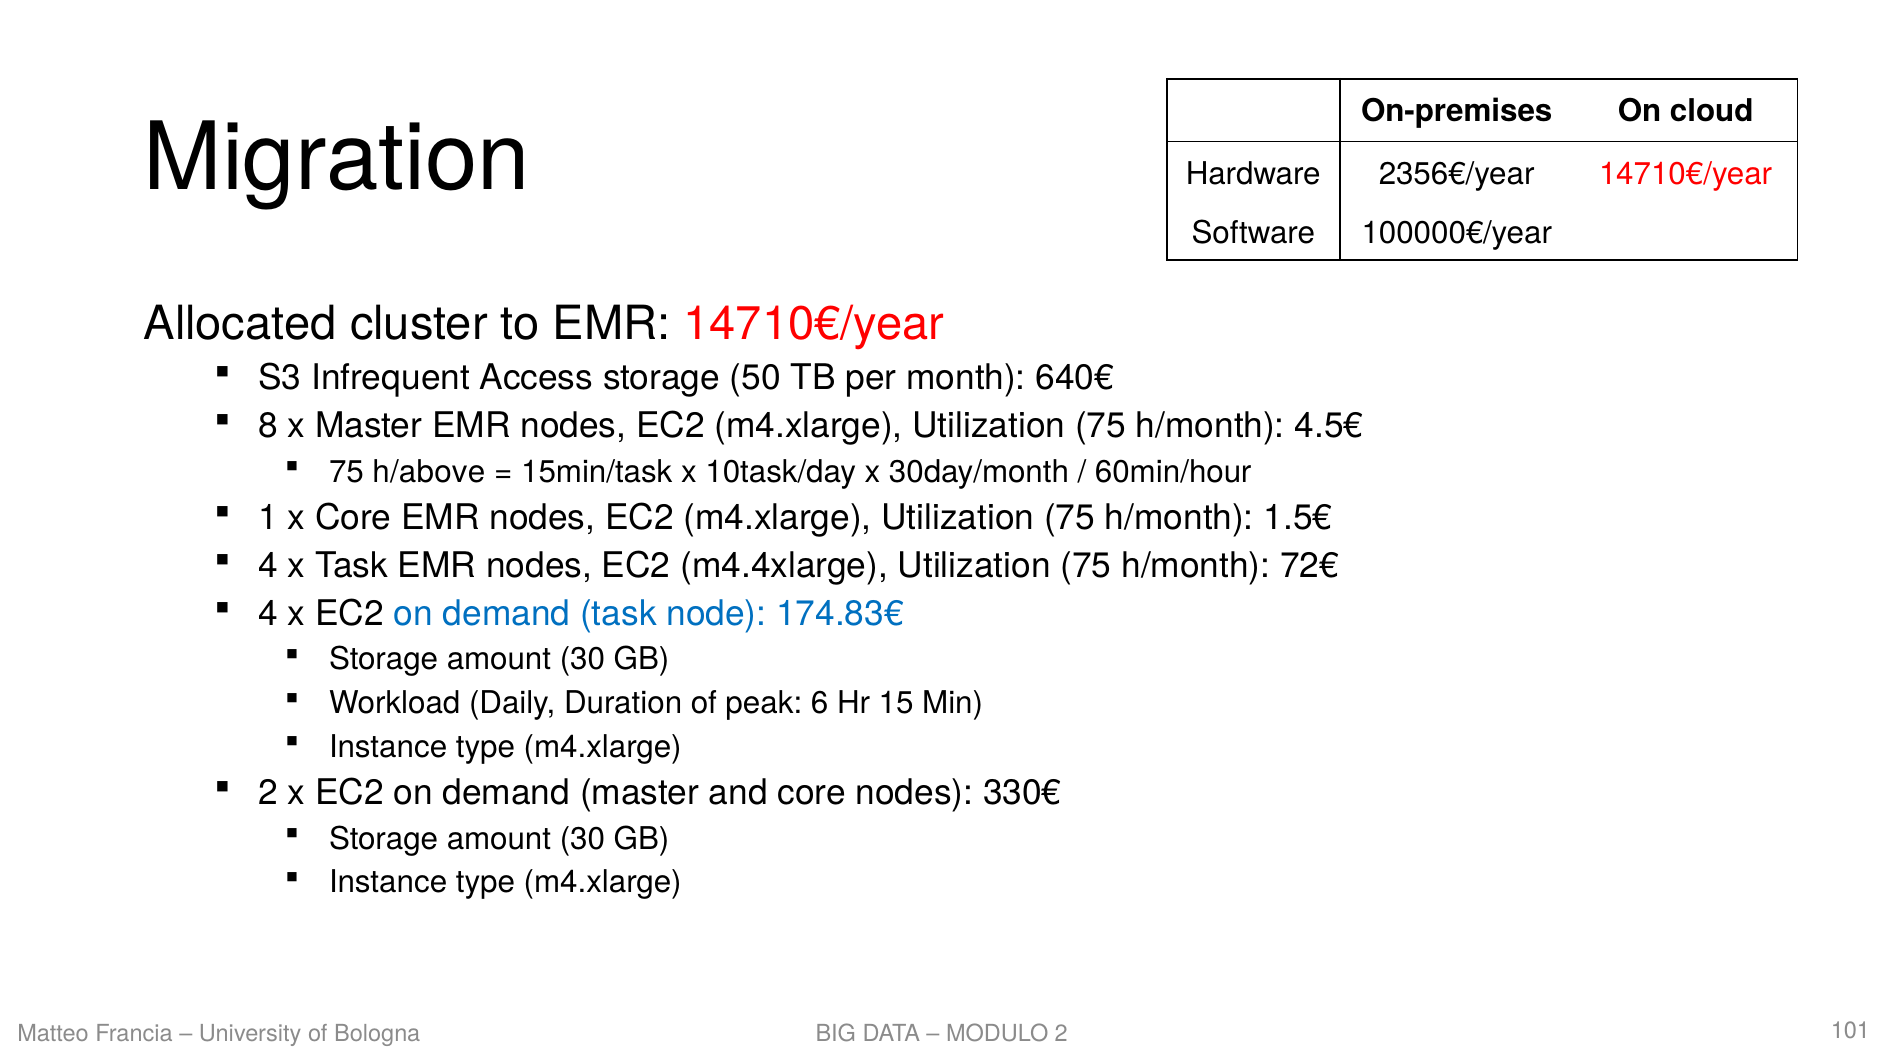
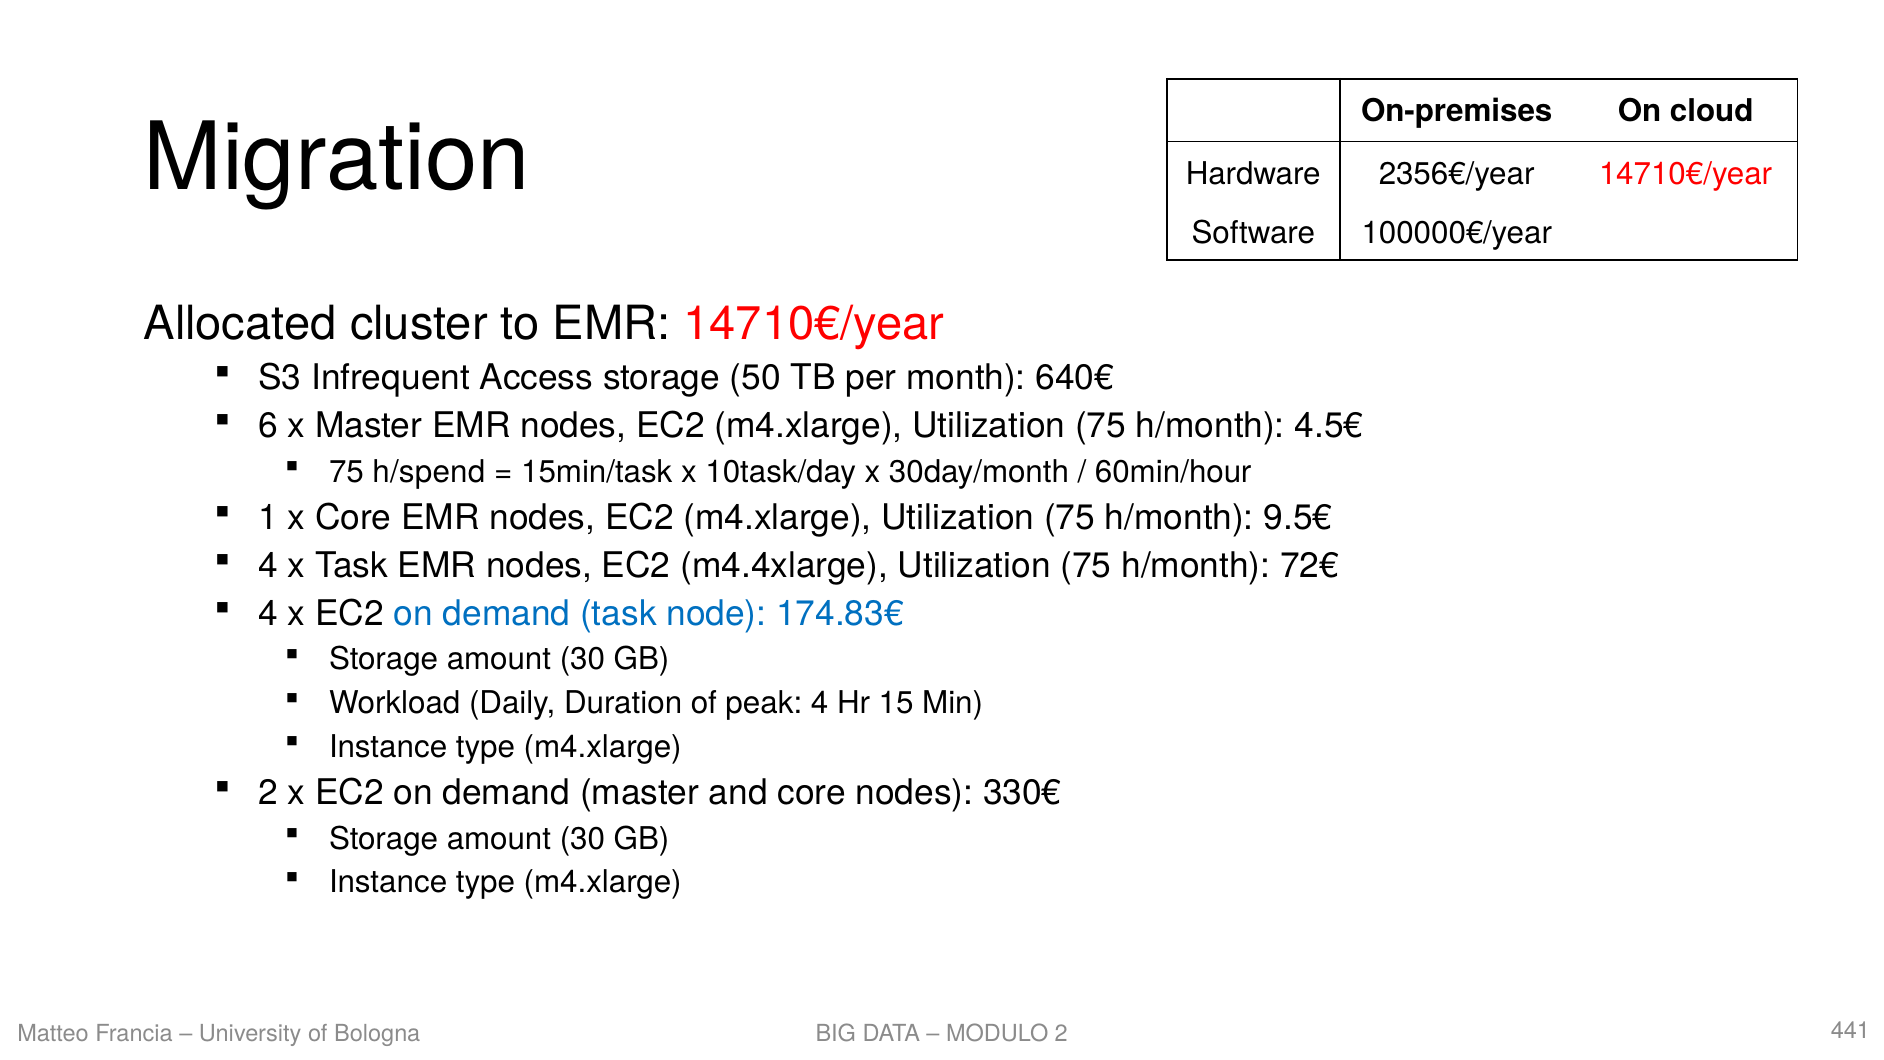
8: 8 -> 6
h/above: h/above -> h/spend
1.5€: 1.5€ -> 9.5€
peak 6: 6 -> 4
101: 101 -> 441
